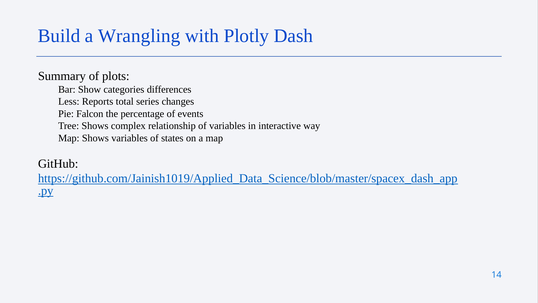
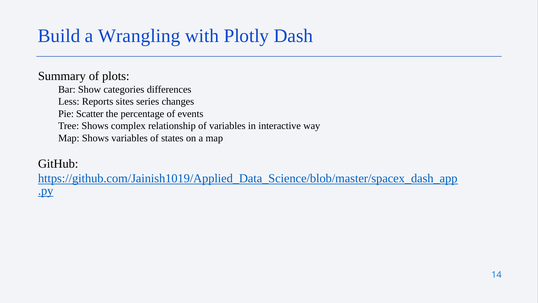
total: total -> sites
Falcon: Falcon -> Scatter
